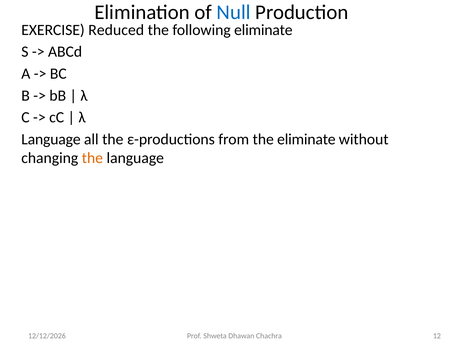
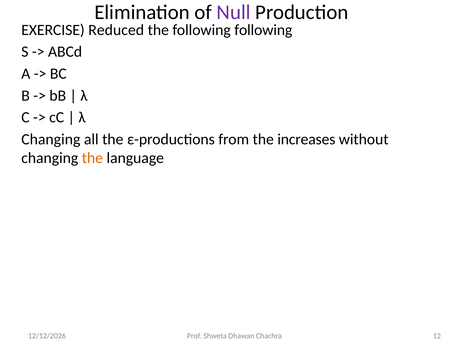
Null colour: blue -> purple
following eliminate: eliminate -> following
Language at (51, 139): Language -> Changing
the eliminate: eliminate -> increases
